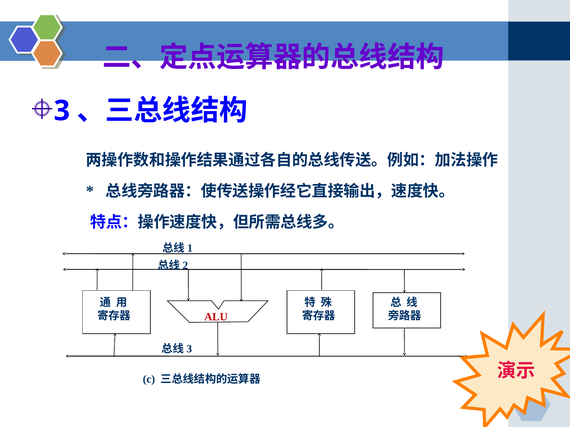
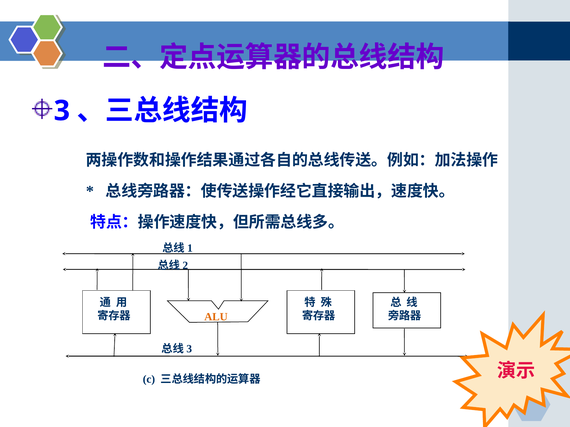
ALU colour: red -> orange
